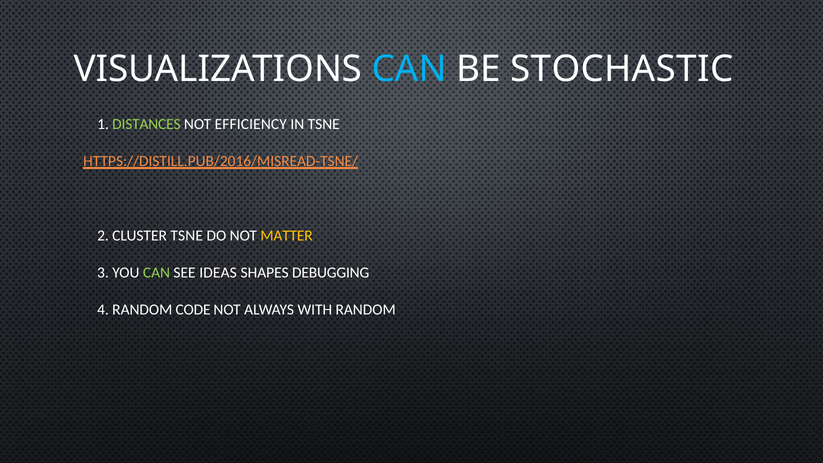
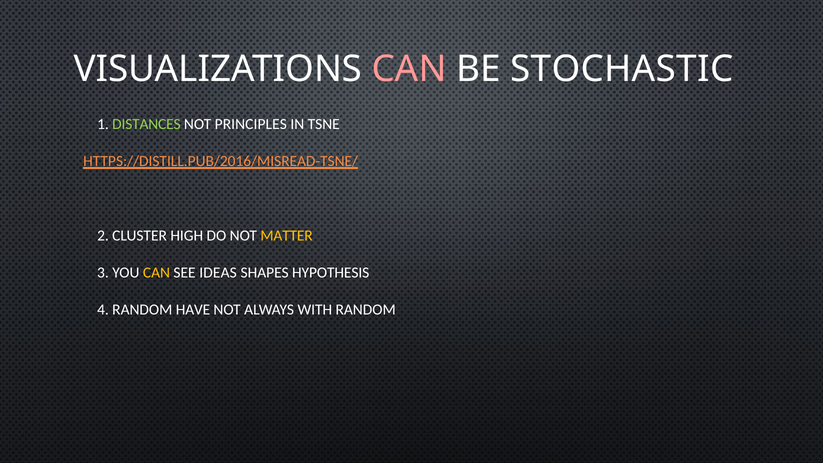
CAN at (409, 69) colour: light blue -> pink
EFFICIENCY: EFFICIENCY -> PRINCIPLES
CLUSTER TSNE: TSNE -> HIGH
CAN at (156, 273) colour: light green -> yellow
DEBUGGING: DEBUGGING -> HYPOTHESIS
CODE: CODE -> HAVE
